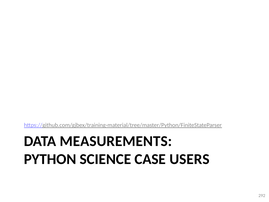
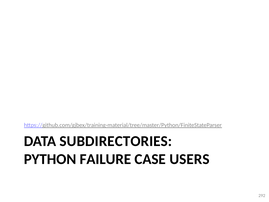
MEASUREMENTS: MEASUREMENTS -> SUBDIRECTORIES
SCIENCE: SCIENCE -> FAILURE
